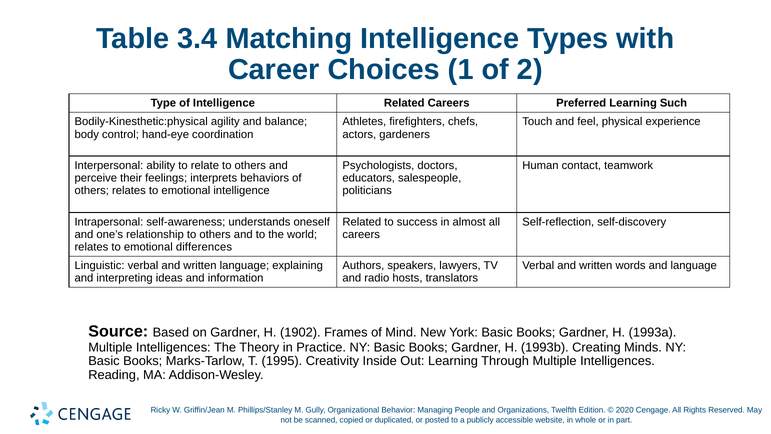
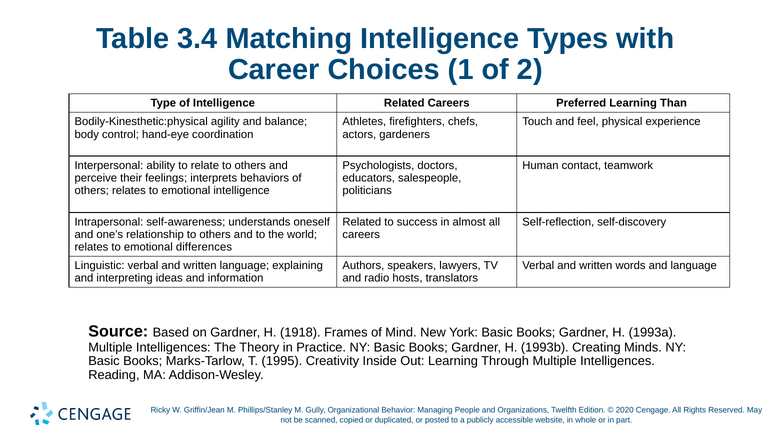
Such: Such -> Than
1902: 1902 -> 1918
